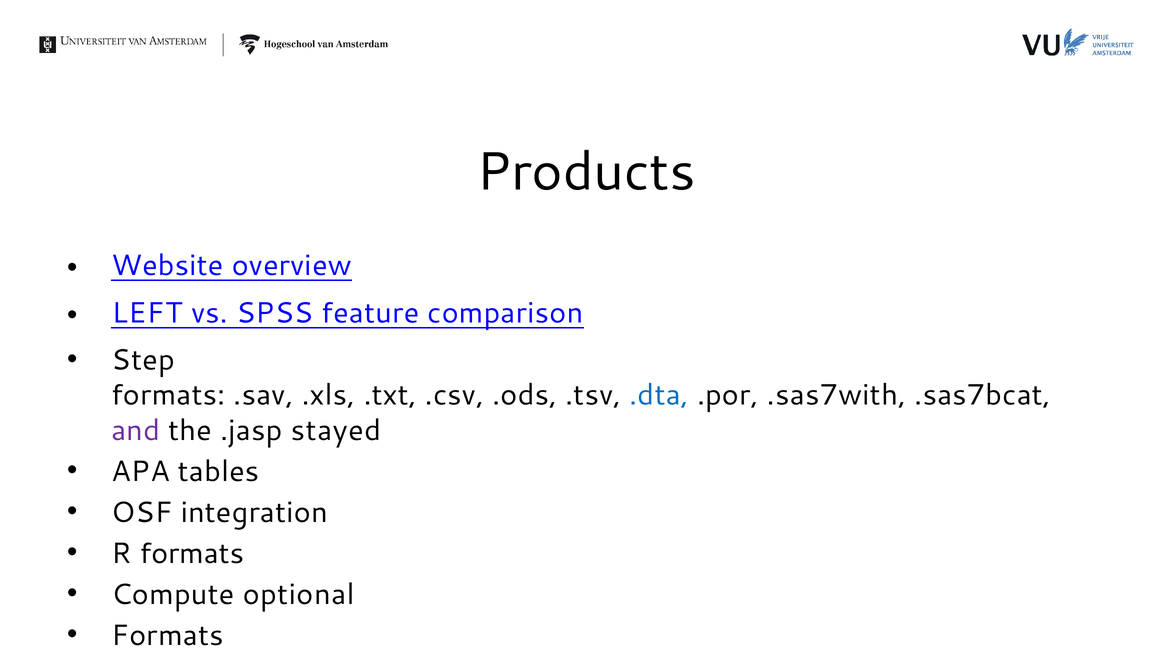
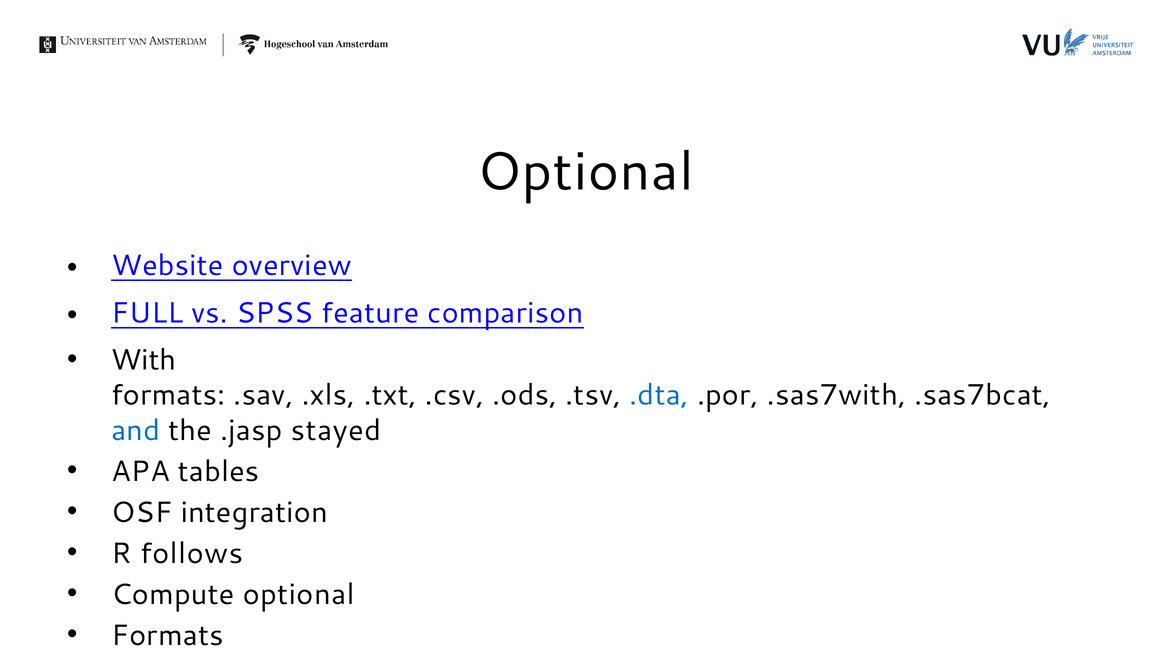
Products at (586, 172): Products -> Optional
LEFT: LEFT -> FULL
Step: Step -> With
and colour: purple -> blue
R formats: formats -> follows
